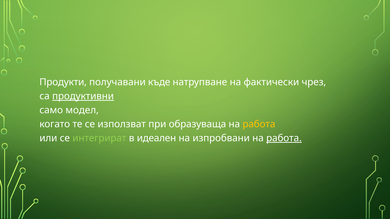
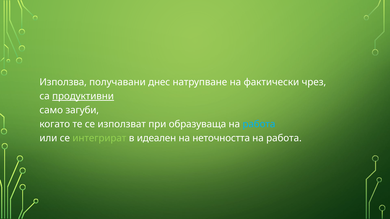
Продукти: Продукти -> Използва
къде: къде -> днес
модел: модел -> загуби
работа at (259, 124) colour: yellow -> light blue
изпробвани: изпробвани -> неточността
работа at (284, 138) underline: present -> none
